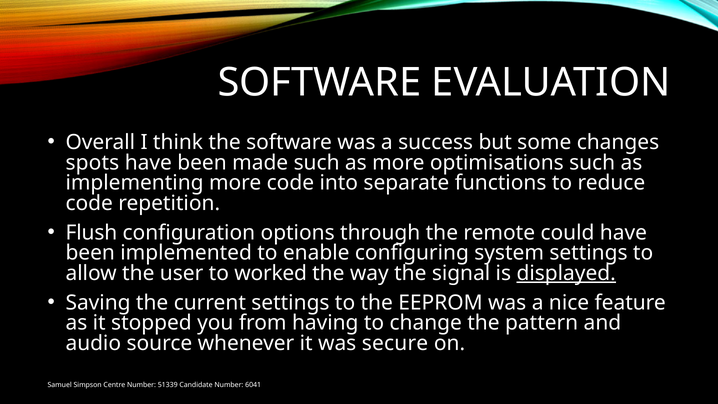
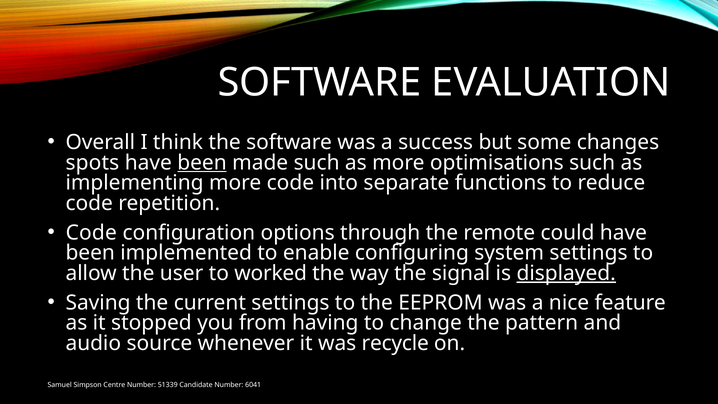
been at (202, 163) underline: none -> present
Flush at (91, 233): Flush -> Code
secure: secure -> recycle
